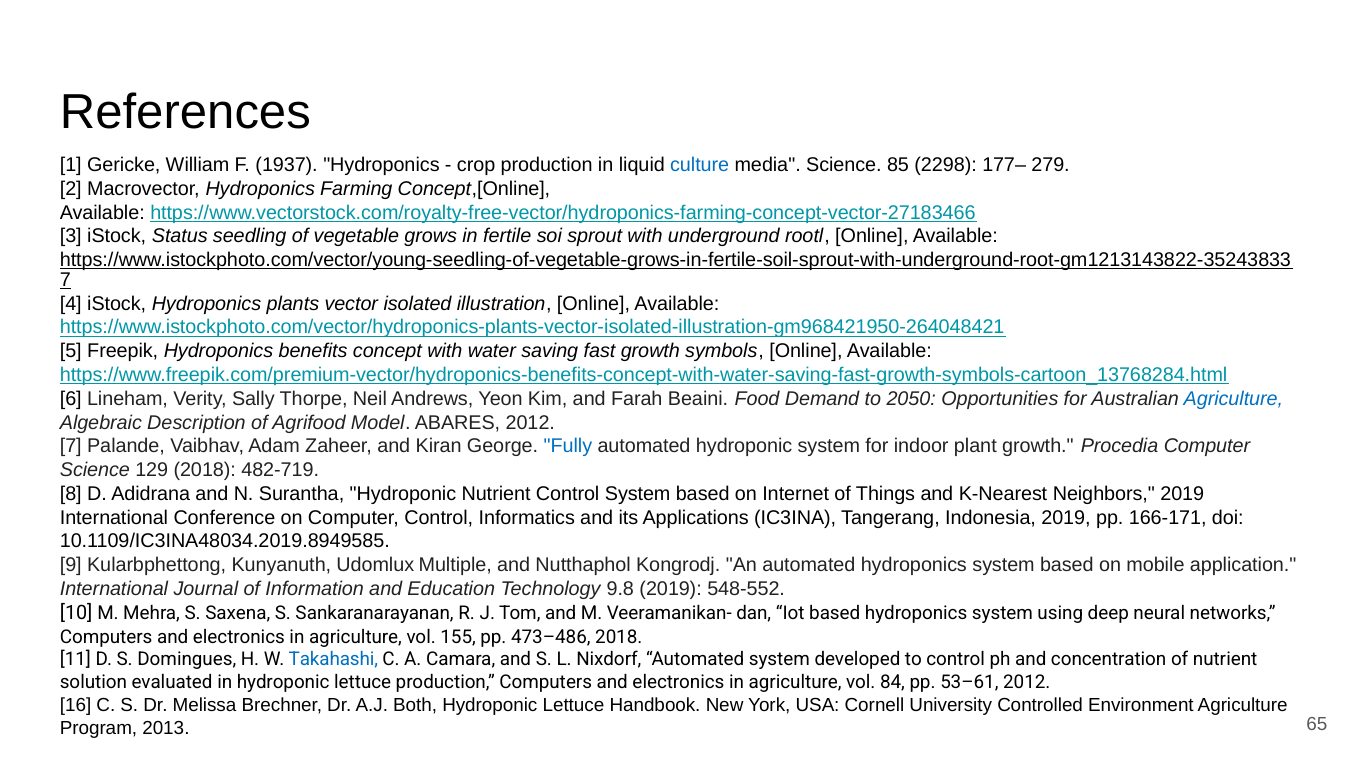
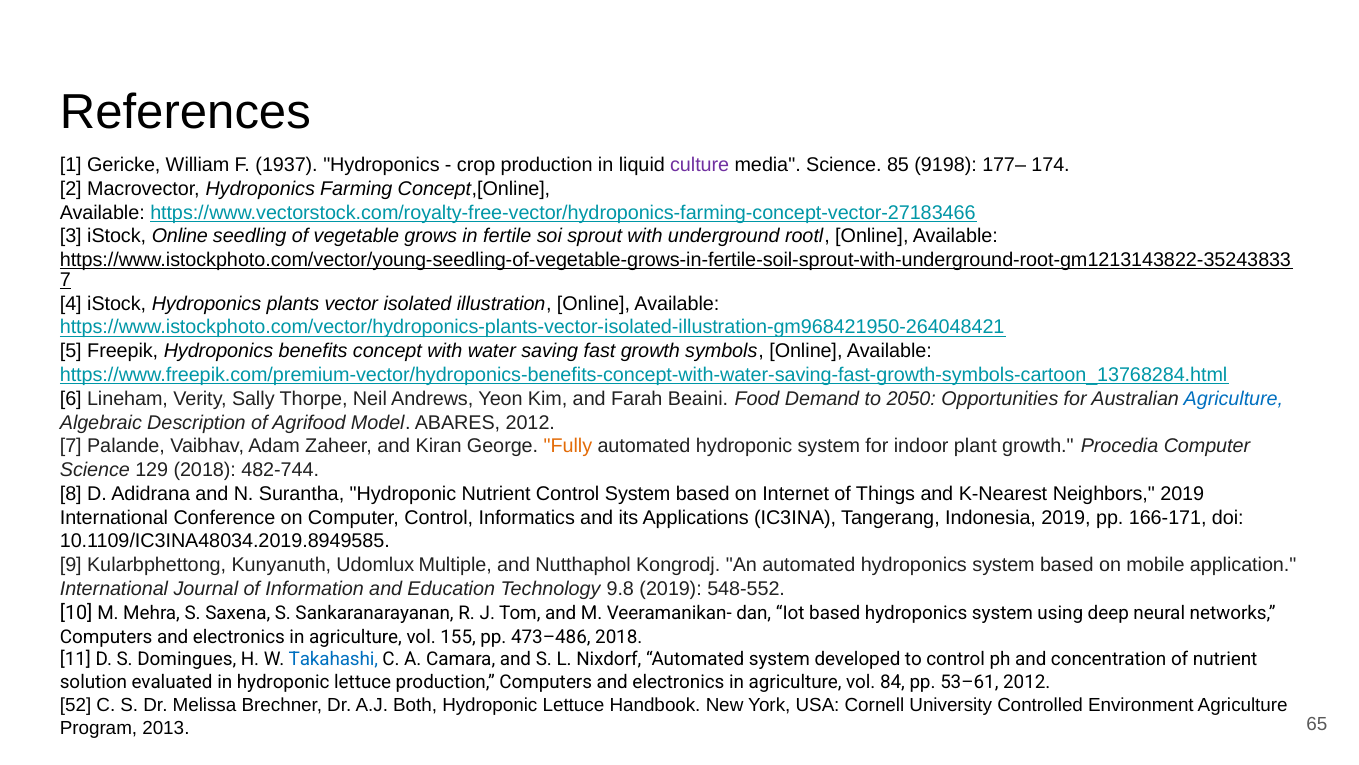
culture colour: blue -> purple
2298: 2298 -> 9198
279: 279 -> 174
iStock Status: Status -> Online
Fully colour: blue -> orange
482-719: 482-719 -> 482-744
16: 16 -> 52
